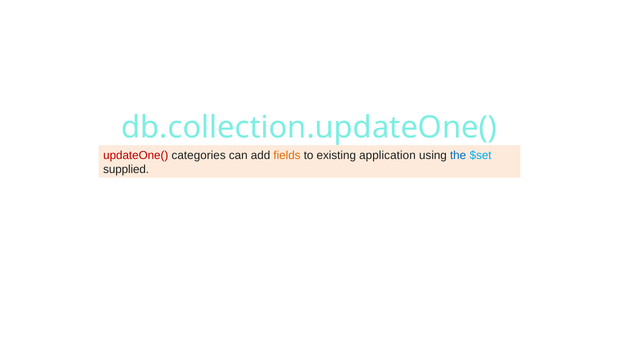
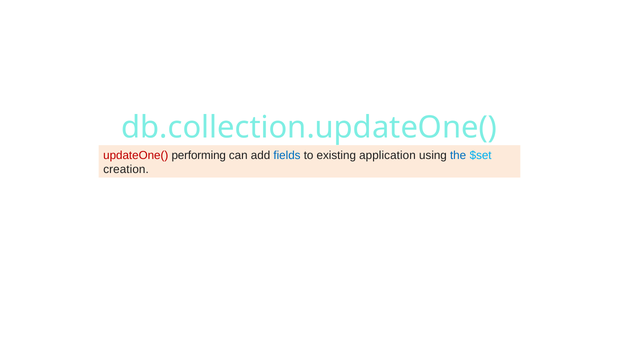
categories: categories -> performing
fields colour: orange -> blue
supplied: supplied -> creation
